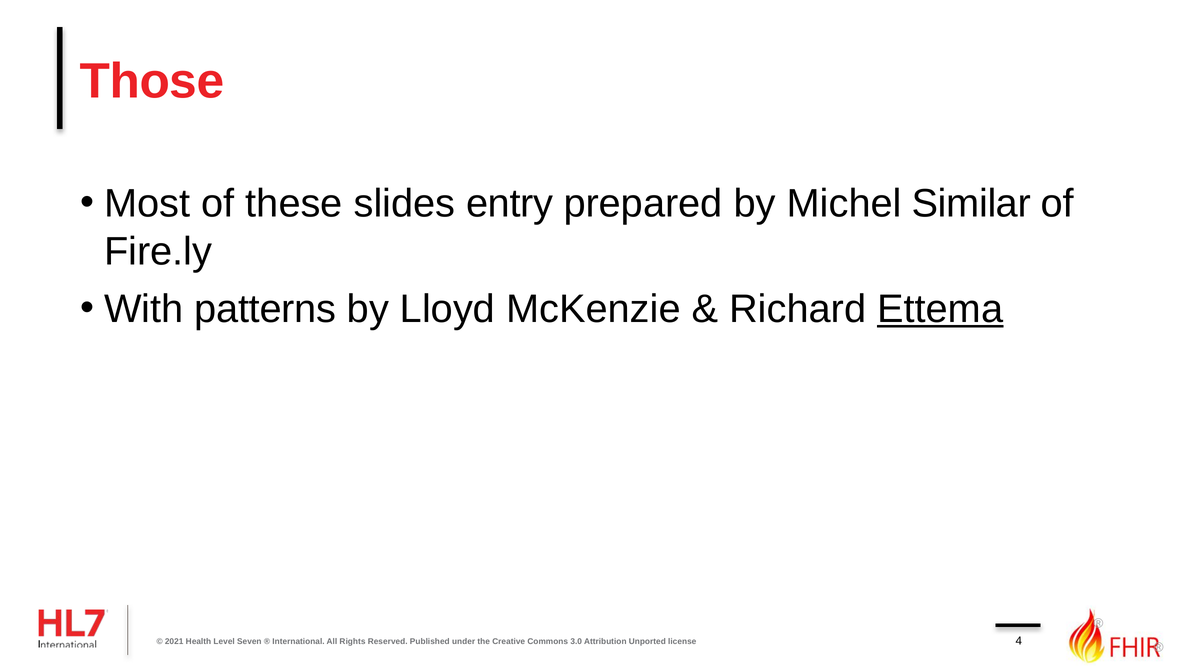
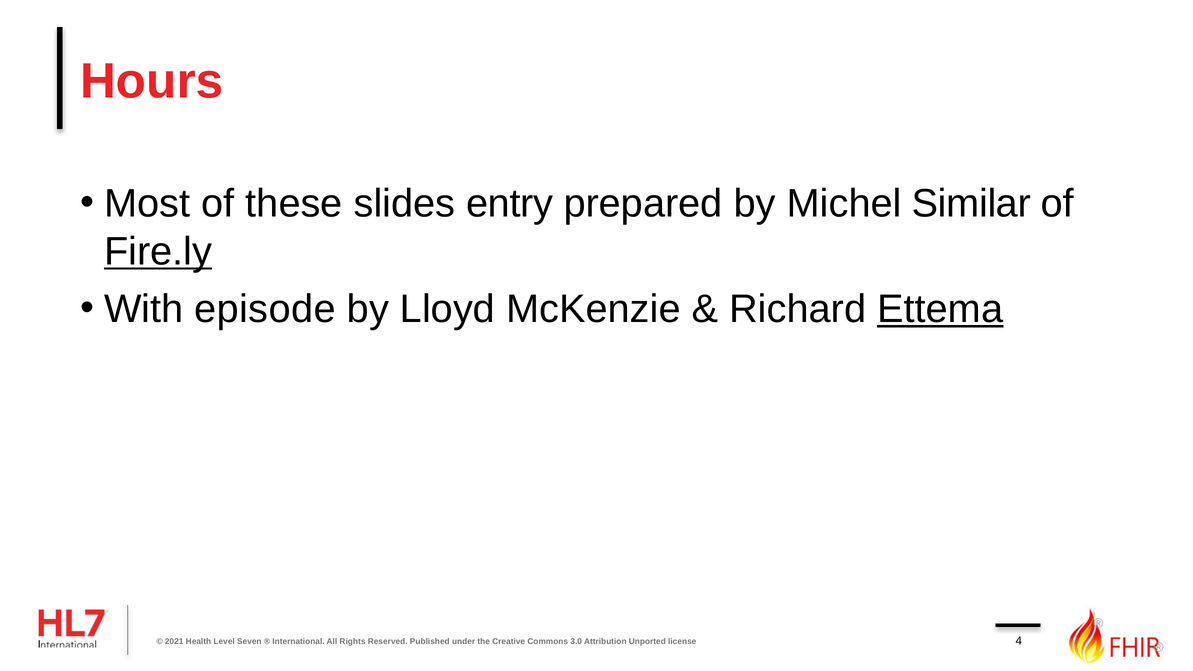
Those: Those -> Hours
Fire.ly underline: none -> present
patterns: patterns -> episode
